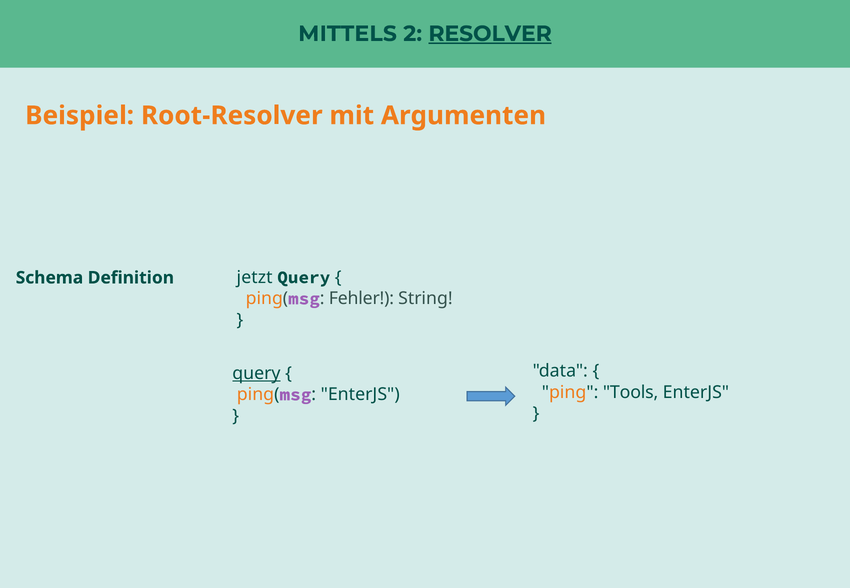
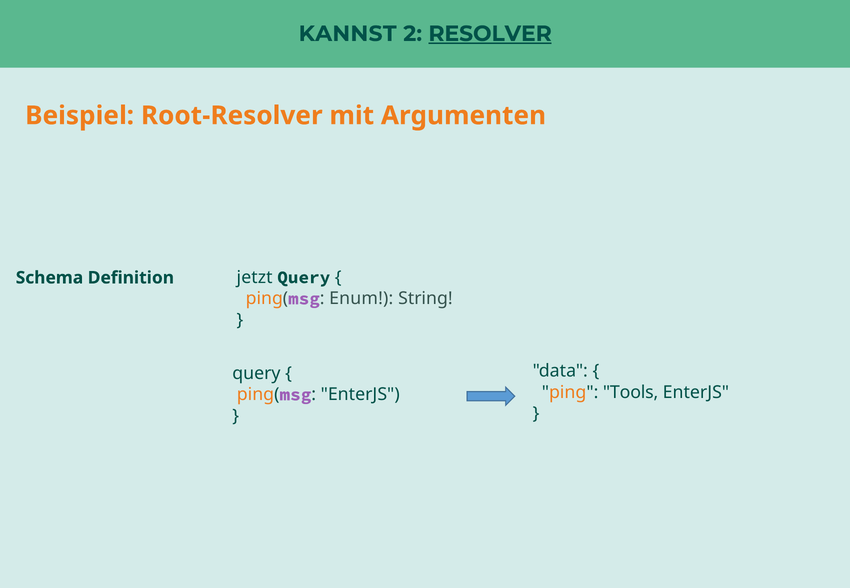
MITTELS: MITTELS -> KANNST
Fehler: Fehler -> Enum
query at (256, 373) underline: present -> none
